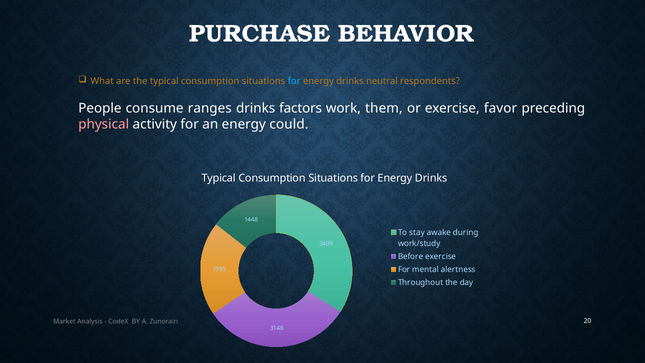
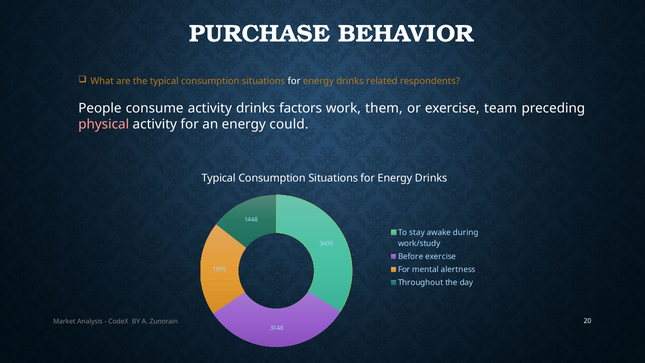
for at (294, 81) colour: light blue -> white
neutral: neutral -> related
consume ranges: ranges -> activity
favor: favor -> team
